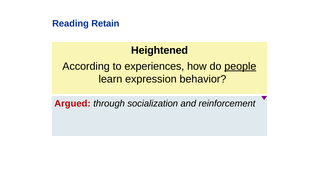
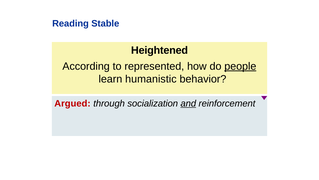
Retain: Retain -> Stable
experiences: experiences -> represented
expression: expression -> humanistic
and underline: none -> present
